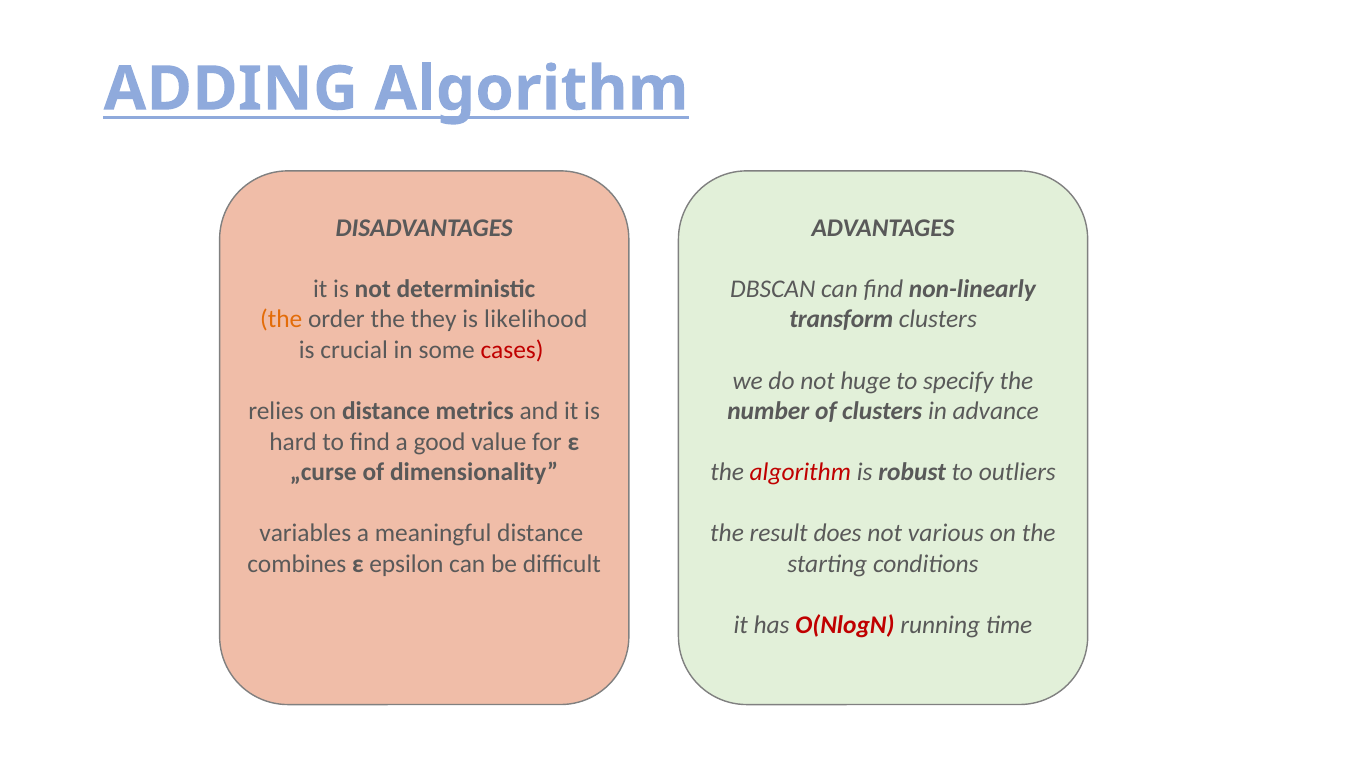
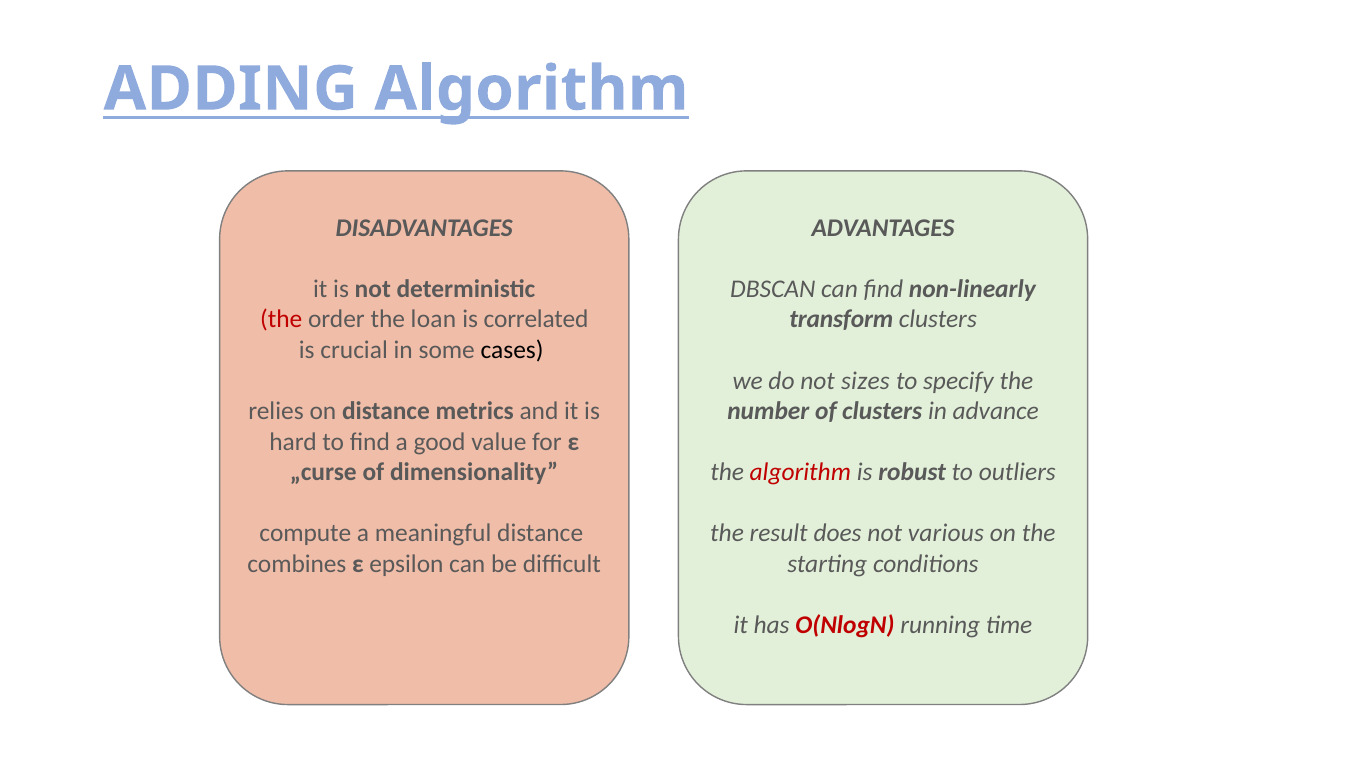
the at (281, 320) colour: orange -> red
they: they -> loan
likelihood: likelihood -> correlated
cases colour: red -> black
huge: huge -> sizes
variables: variables -> compute
